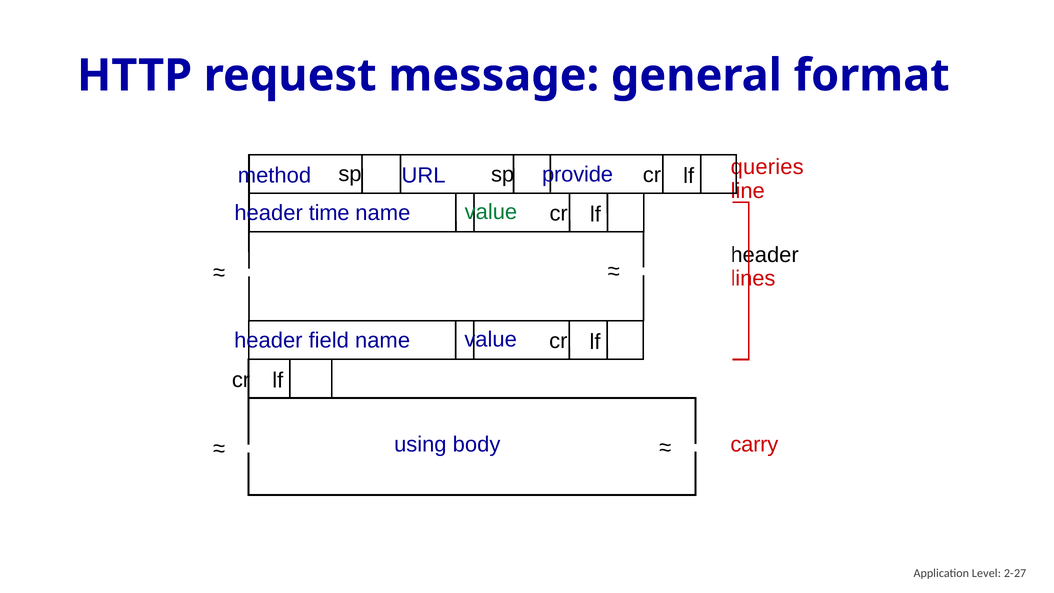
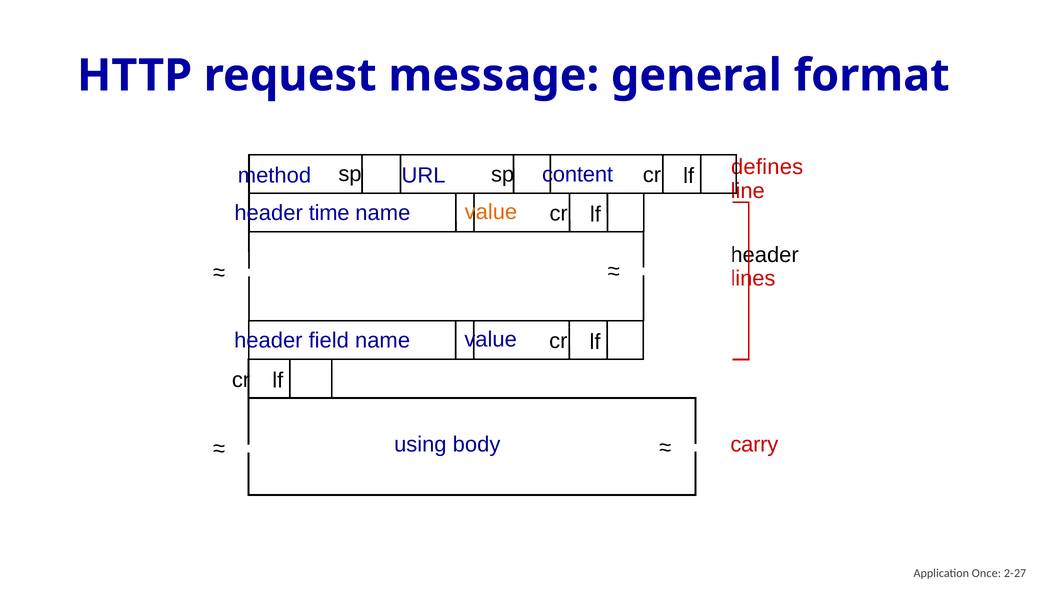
queries: queries -> defines
provide: provide -> content
value at (491, 212) colour: green -> orange
Level: Level -> Once
